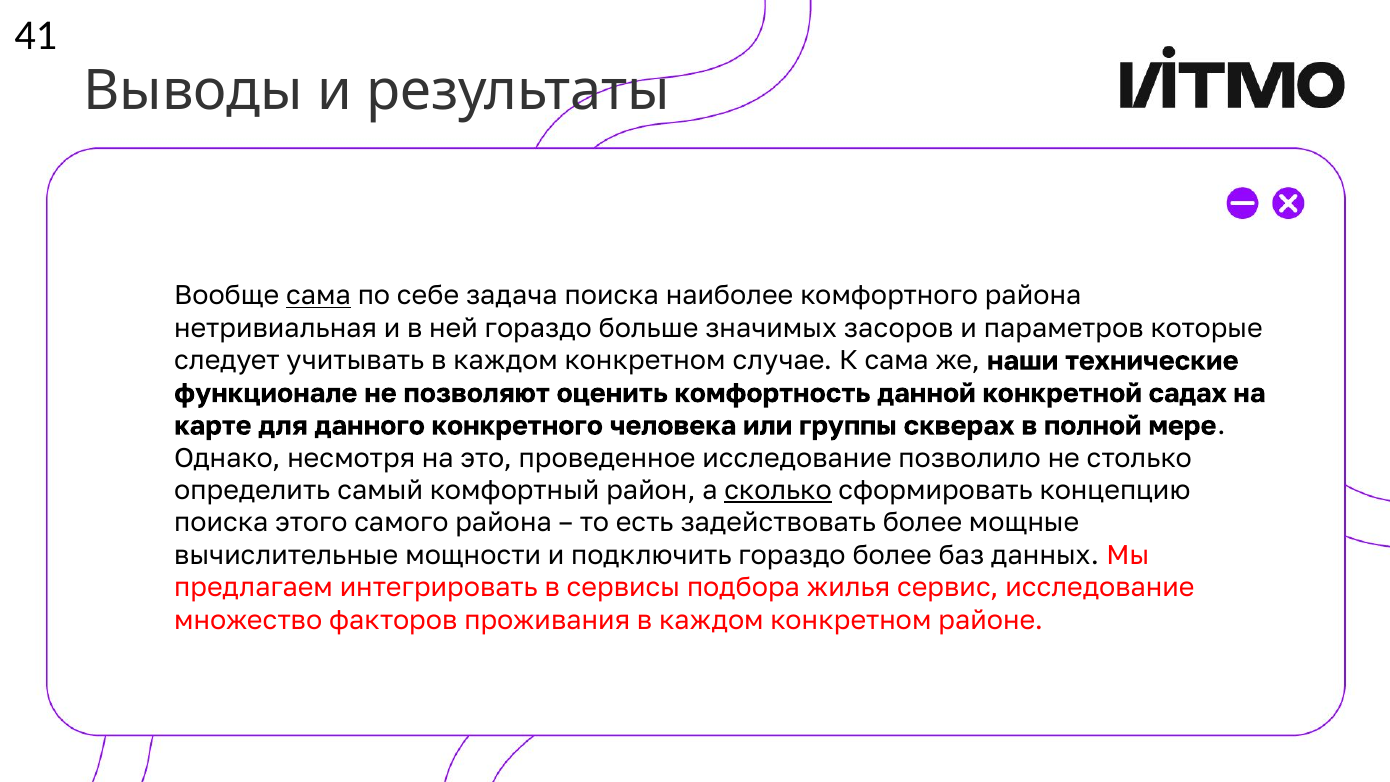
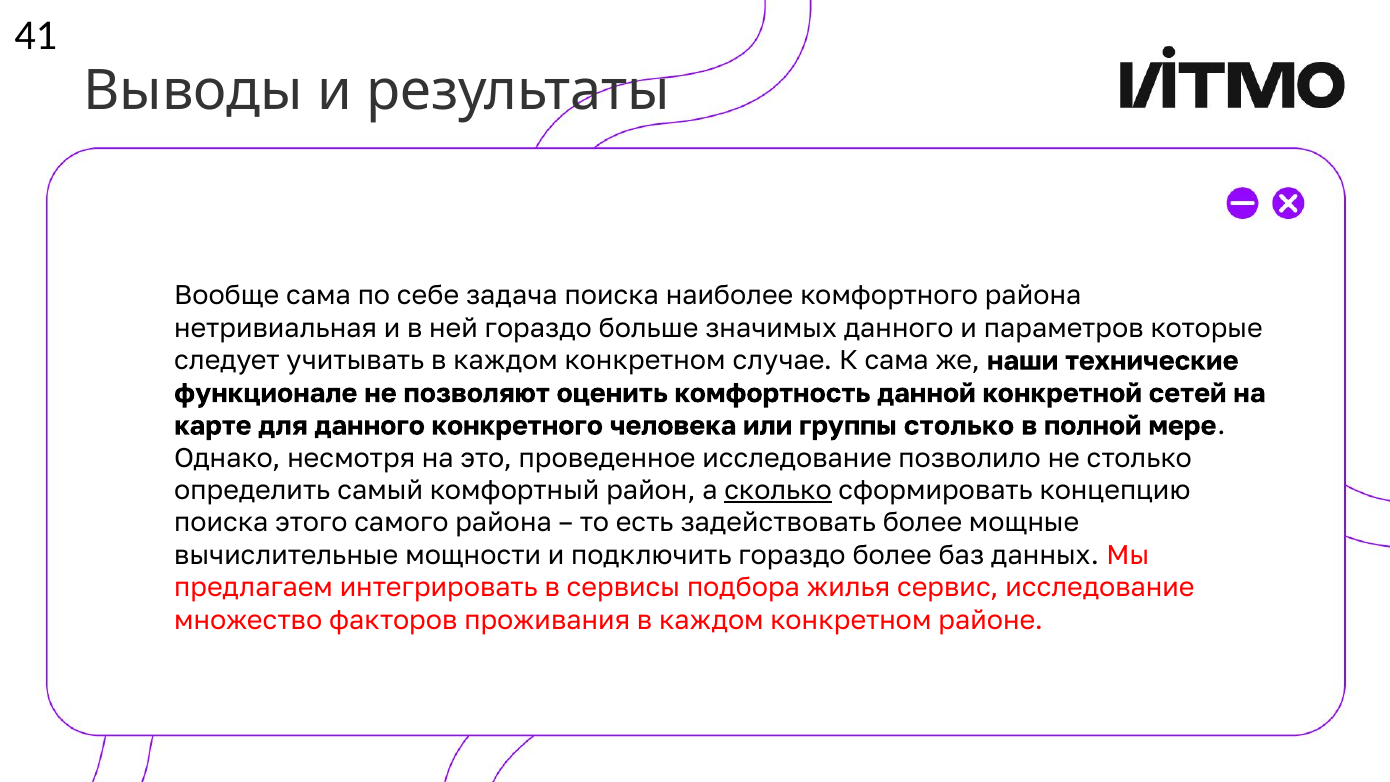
сама at (318, 296) underline: present -> none
значимых засоров: засоров -> данного
садах: садах -> сетей
группы скверах: скверах -> столько
